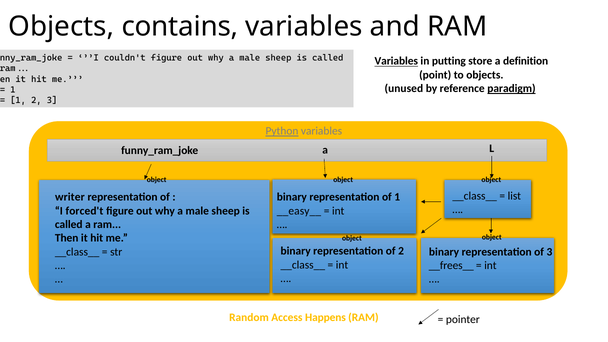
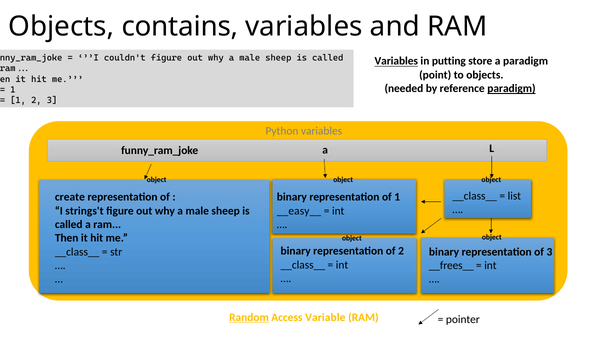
a definition: definition -> paradigm
unused: unused -> needed
Python underline: present -> none
writer: writer -> create
forced't: forced't -> strings't
Random underline: none -> present
Happens: Happens -> Variable
